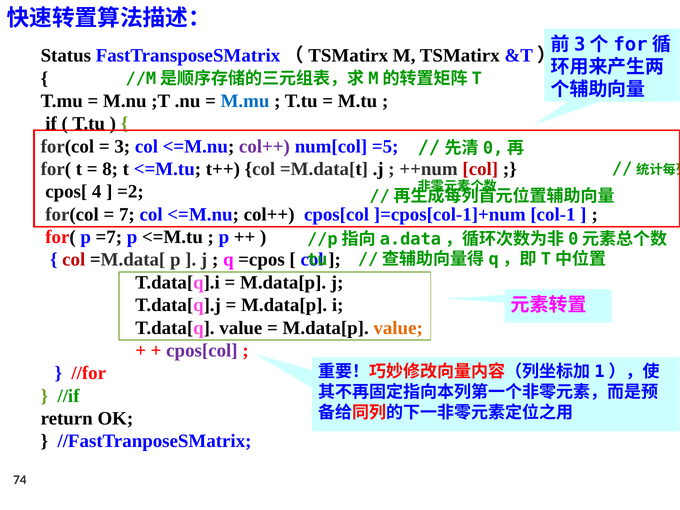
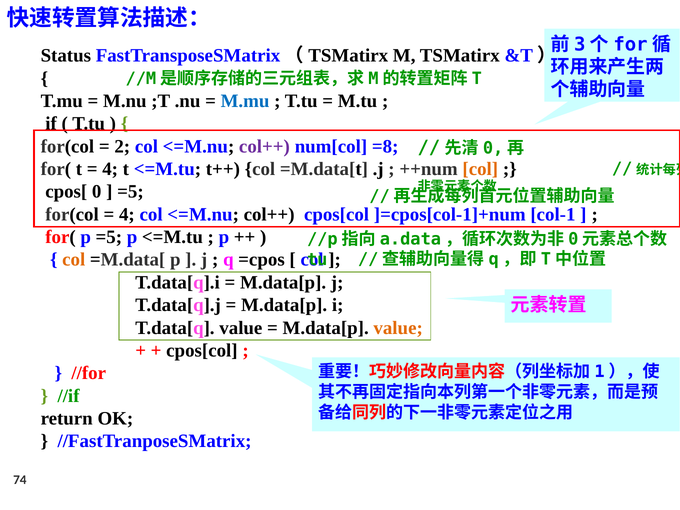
3: 3 -> 2
=5: =5 -> =8
8 at (110, 169): 8 -> 4
col at (480, 169) colour: red -> orange
4: 4 -> 0
=2 at (130, 192): =2 -> =5
7 at (127, 214): 7 -> 4
p =7: =7 -> =5
col at (74, 260) colour: red -> orange
cpos[col at (202, 350) colour: purple -> black
